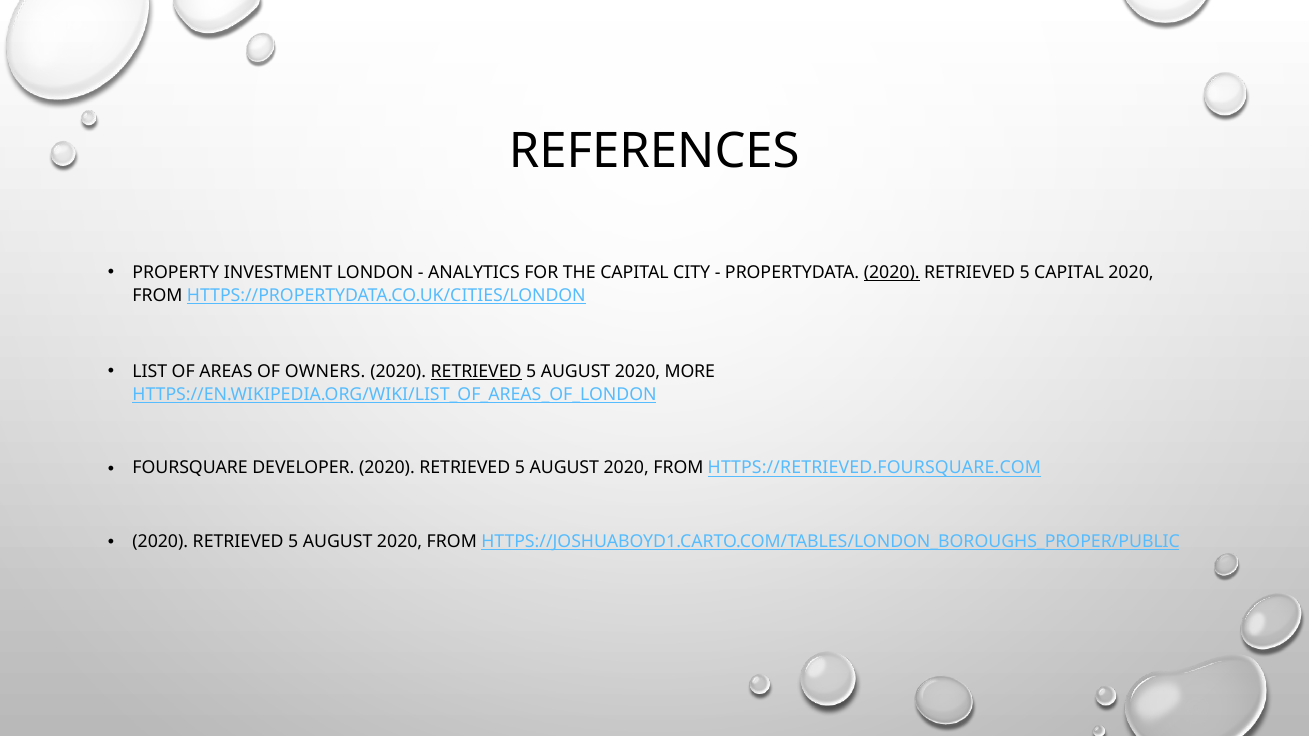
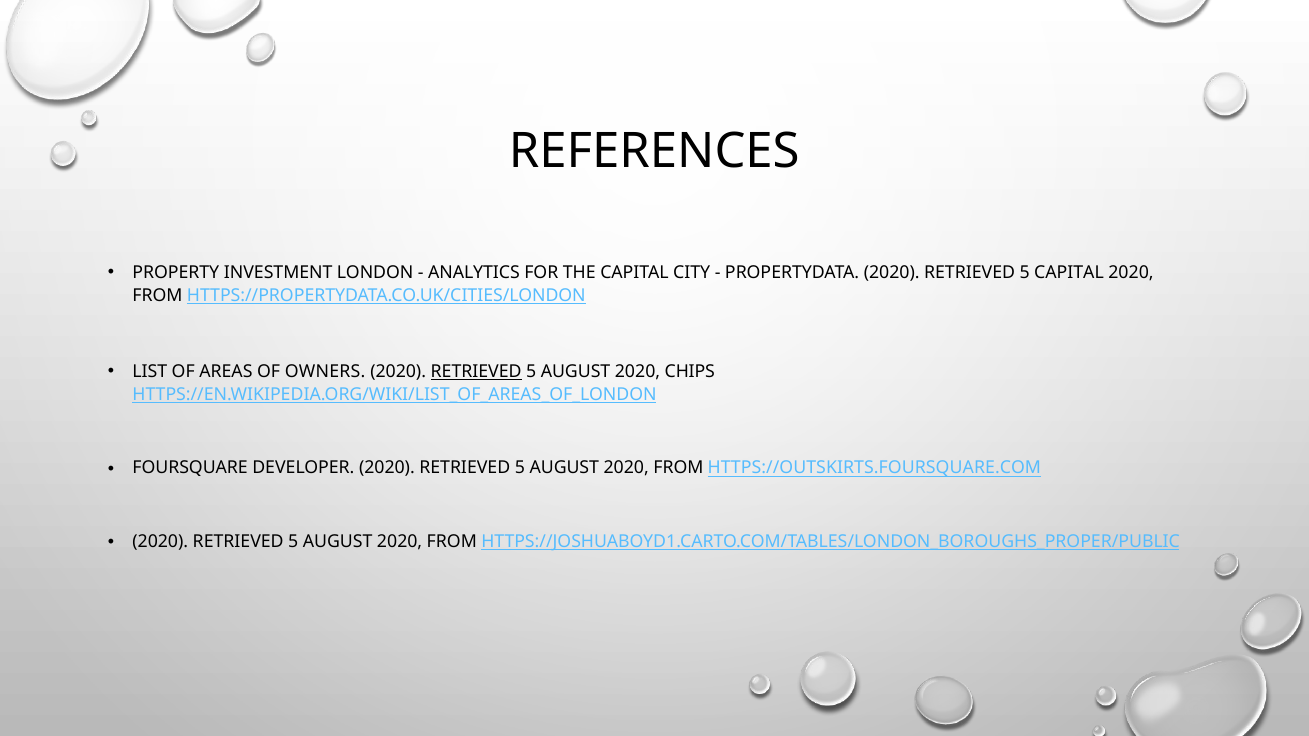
2020 at (892, 273) underline: present -> none
MORE: MORE -> CHIPS
HTTPS://RETRIEVED.FOURSQUARE.COM: HTTPS://RETRIEVED.FOURSQUARE.COM -> HTTPS://OUTSKIRTS.FOURSQUARE.COM
